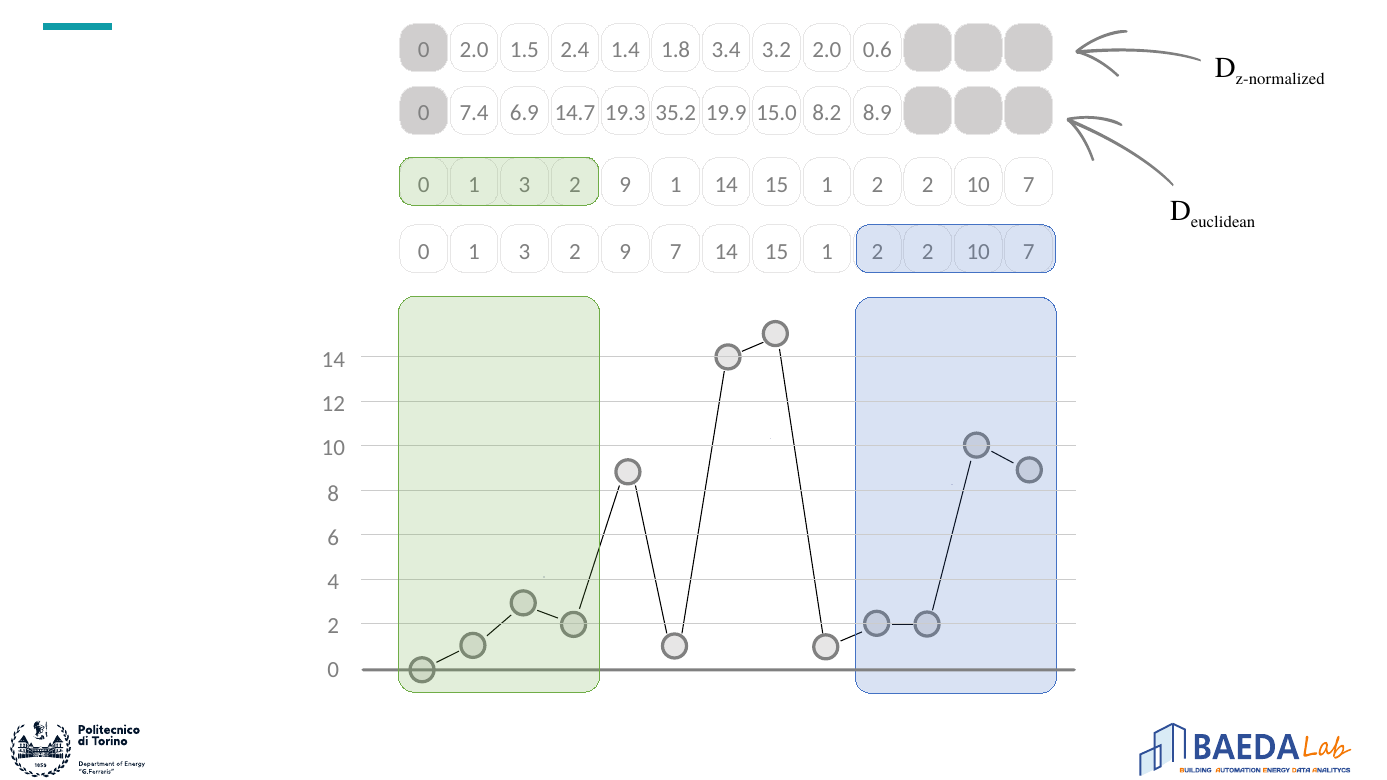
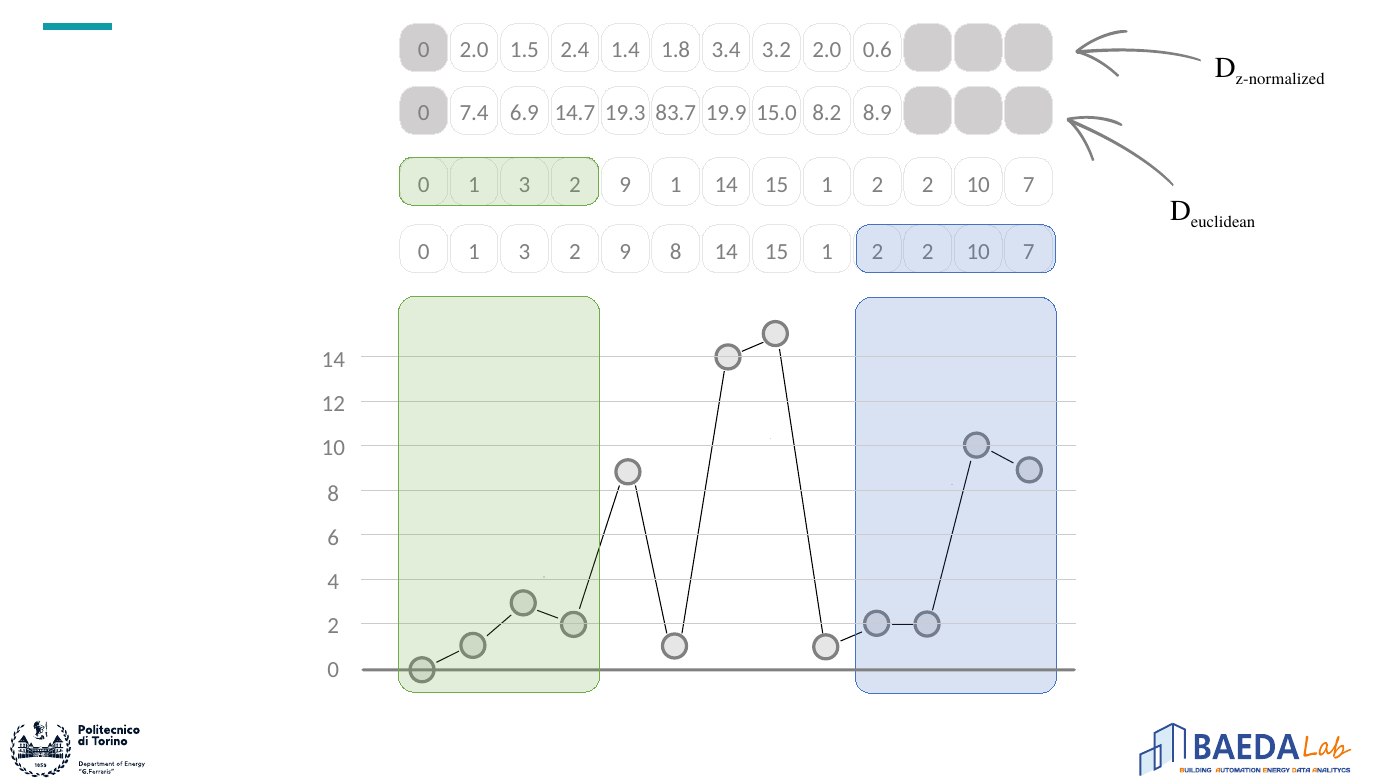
35.2: 35.2 -> 83.7
9 7: 7 -> 8
